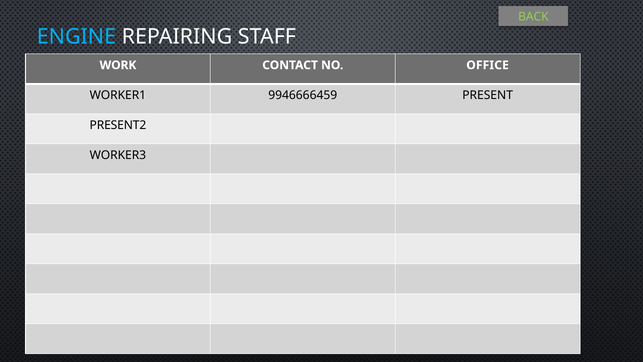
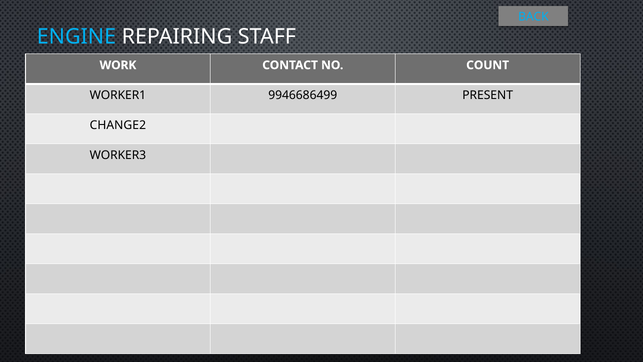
BACK colour: light green -> light blue
OFFICE: OFFICE -> COUNT
9946666459: 9946666459 -> 9946686499
PRESENT2: PRESENT2 -> CHANGE2
